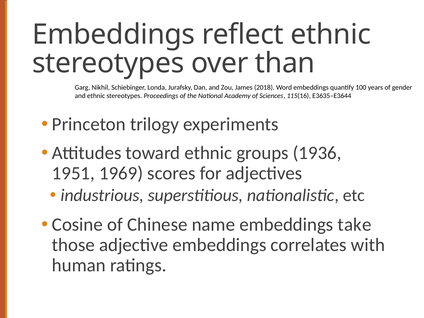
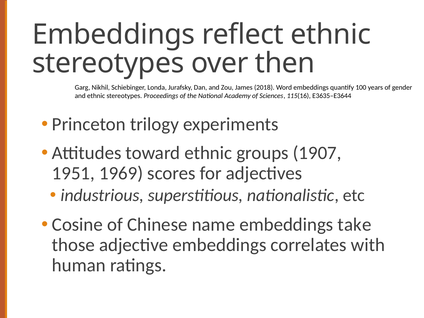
than: than -> then
1936: 1936 -> 1907
